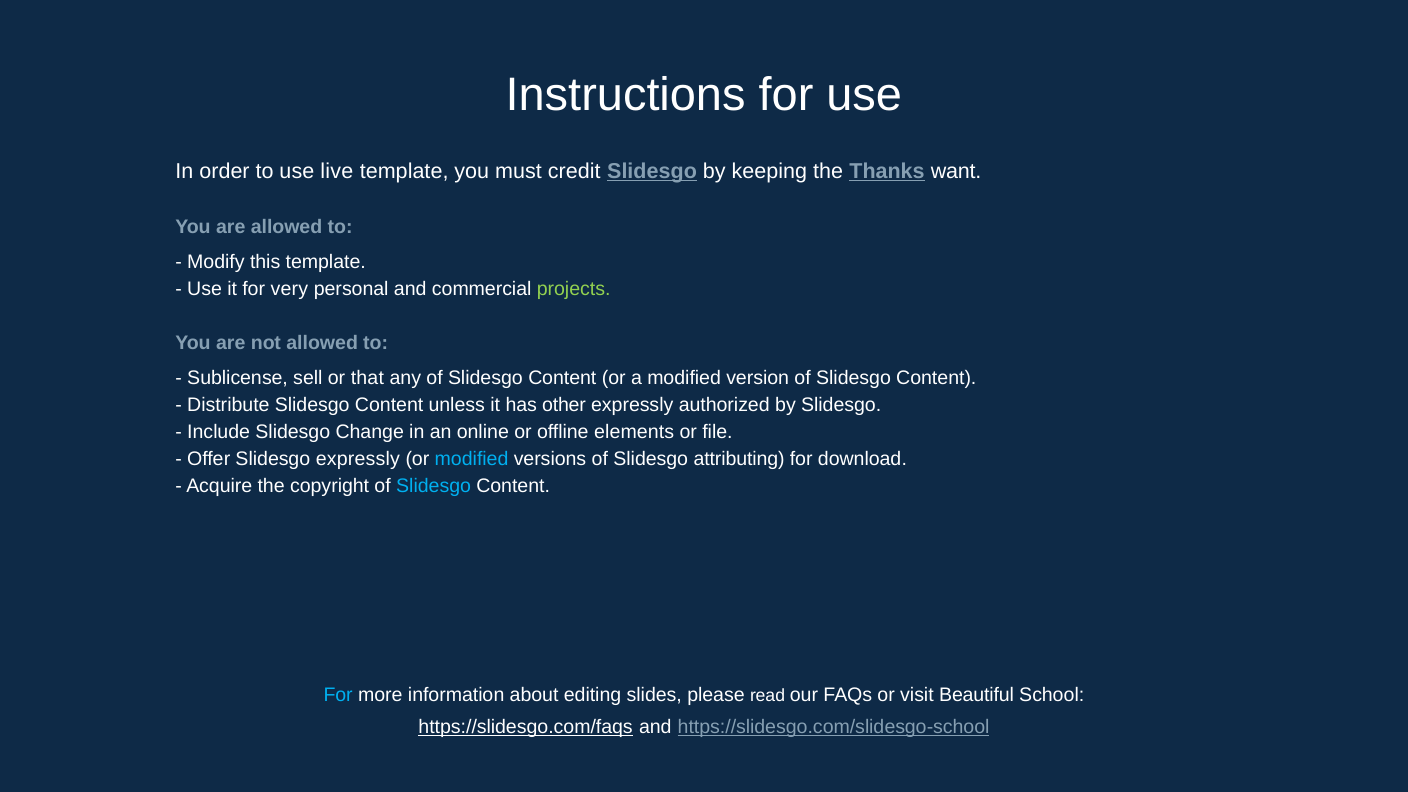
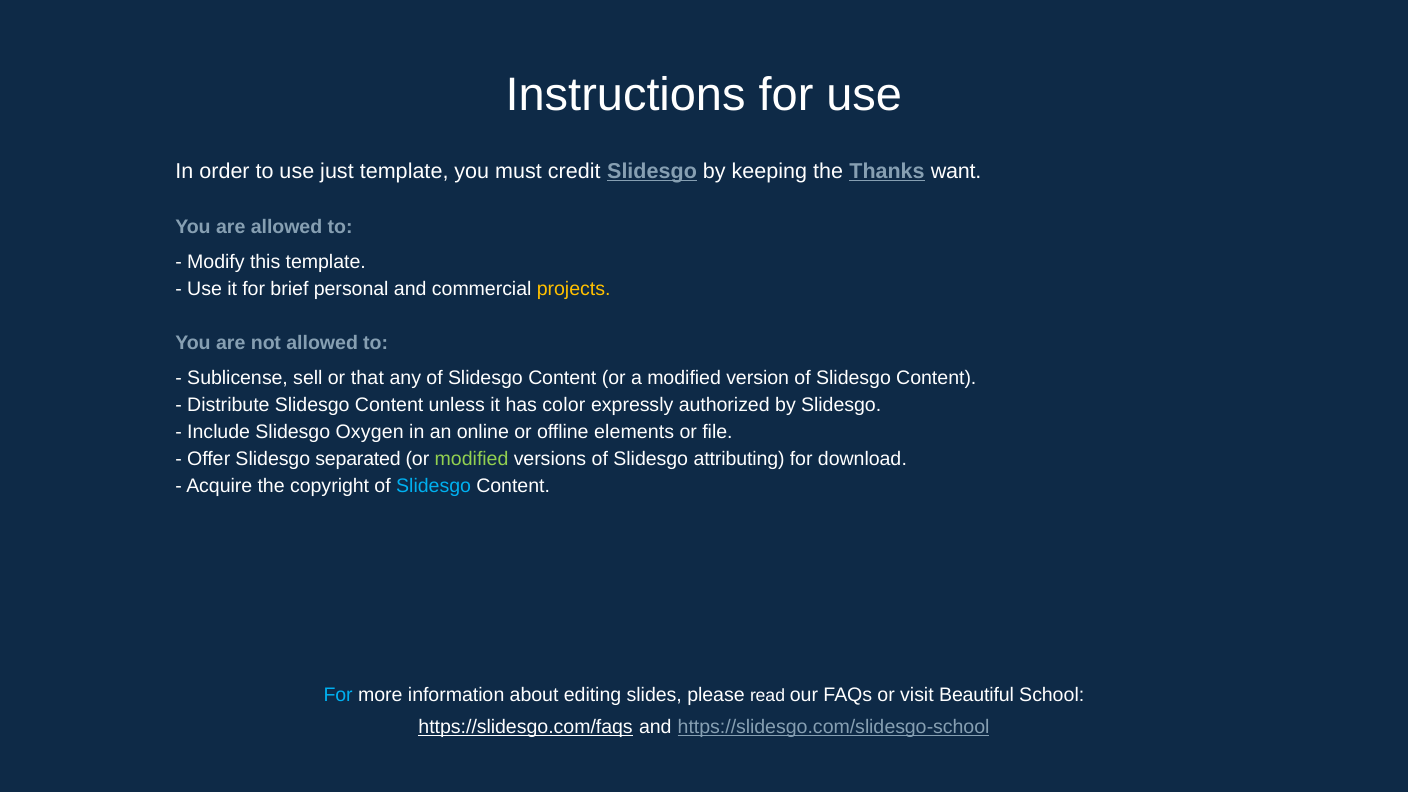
live: live -> just
very: very -> brief
projects colour: light green -> yellow
other: other -> color
Change: Change -> Oxygen
Slidesgo expressly: expressly -> separated
modified at (472, 459) colour: light blue -> light green
